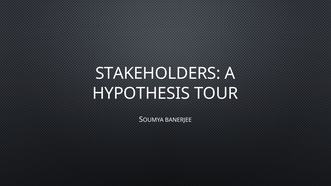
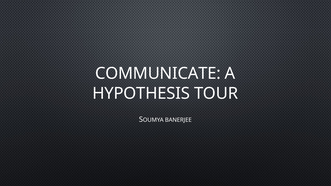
STAKEHOLDERS: STAKEHOLDERS -> COMMUNICATE
